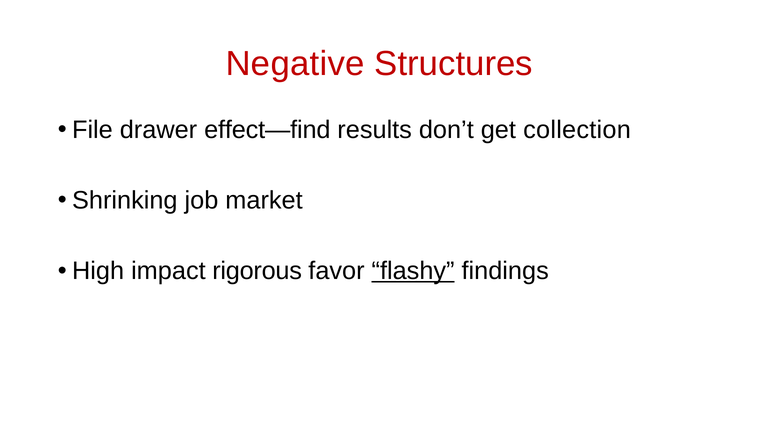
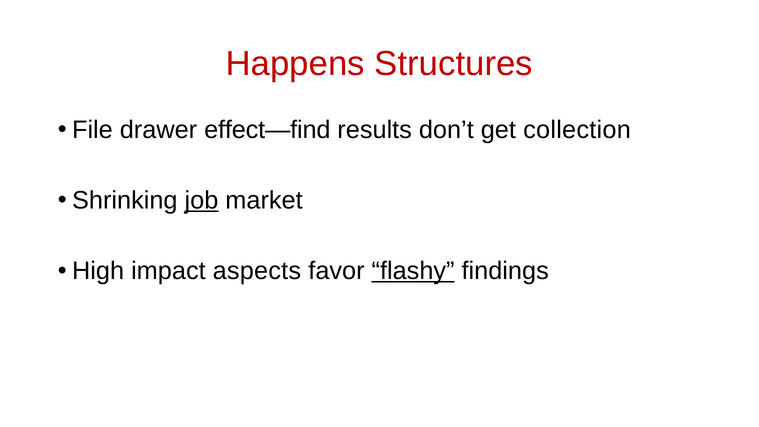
Negative: Negative -> Happens
job underline: none -> present
rigorous: rigorous -> aspects
